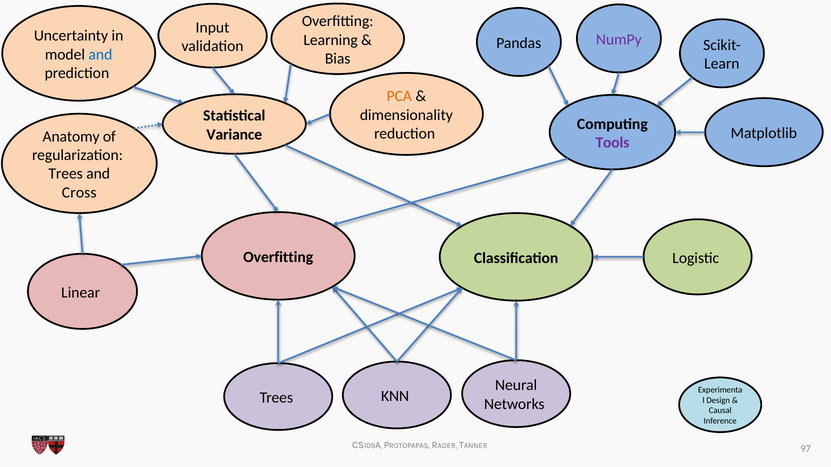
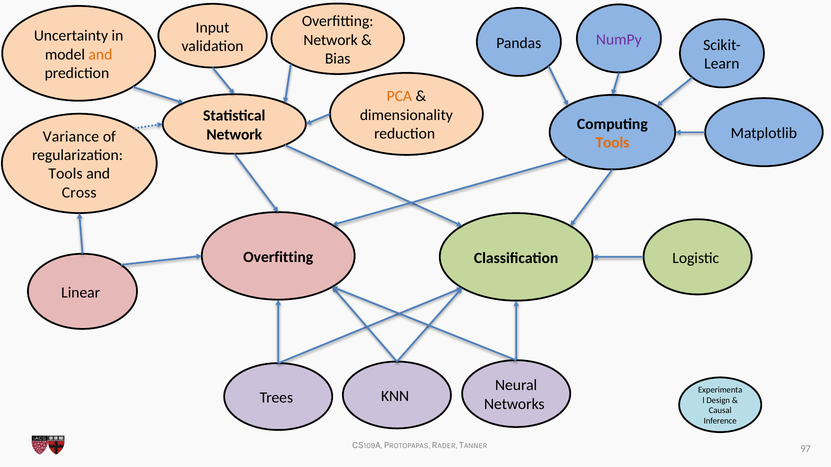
Learning at (331, 40): Learning -> Network
and at (100, 54) colour: blue -> orange
Variance at (234, 135): Variance -> Network
Anatomy: Anatomy -> Variance
Tools at (612, 143) colour: purple -> orange
Trees at (66, 174): Trees -> Tools
